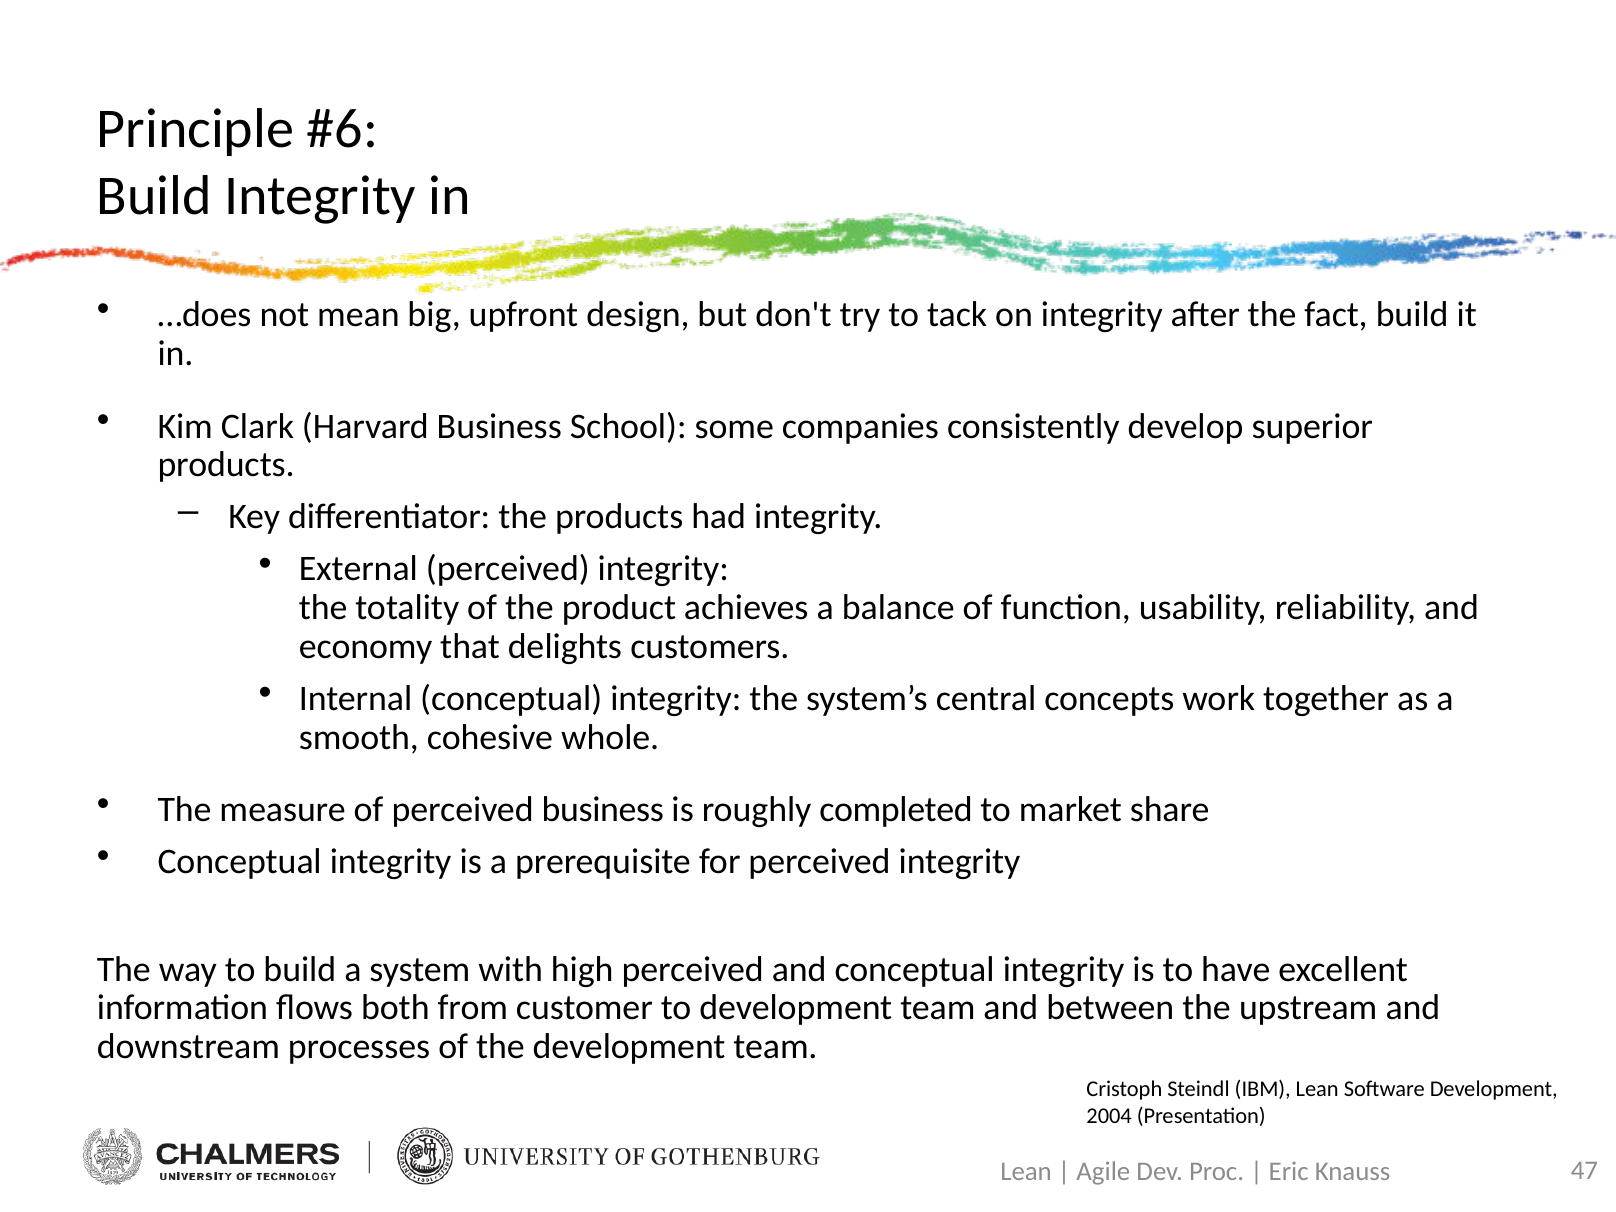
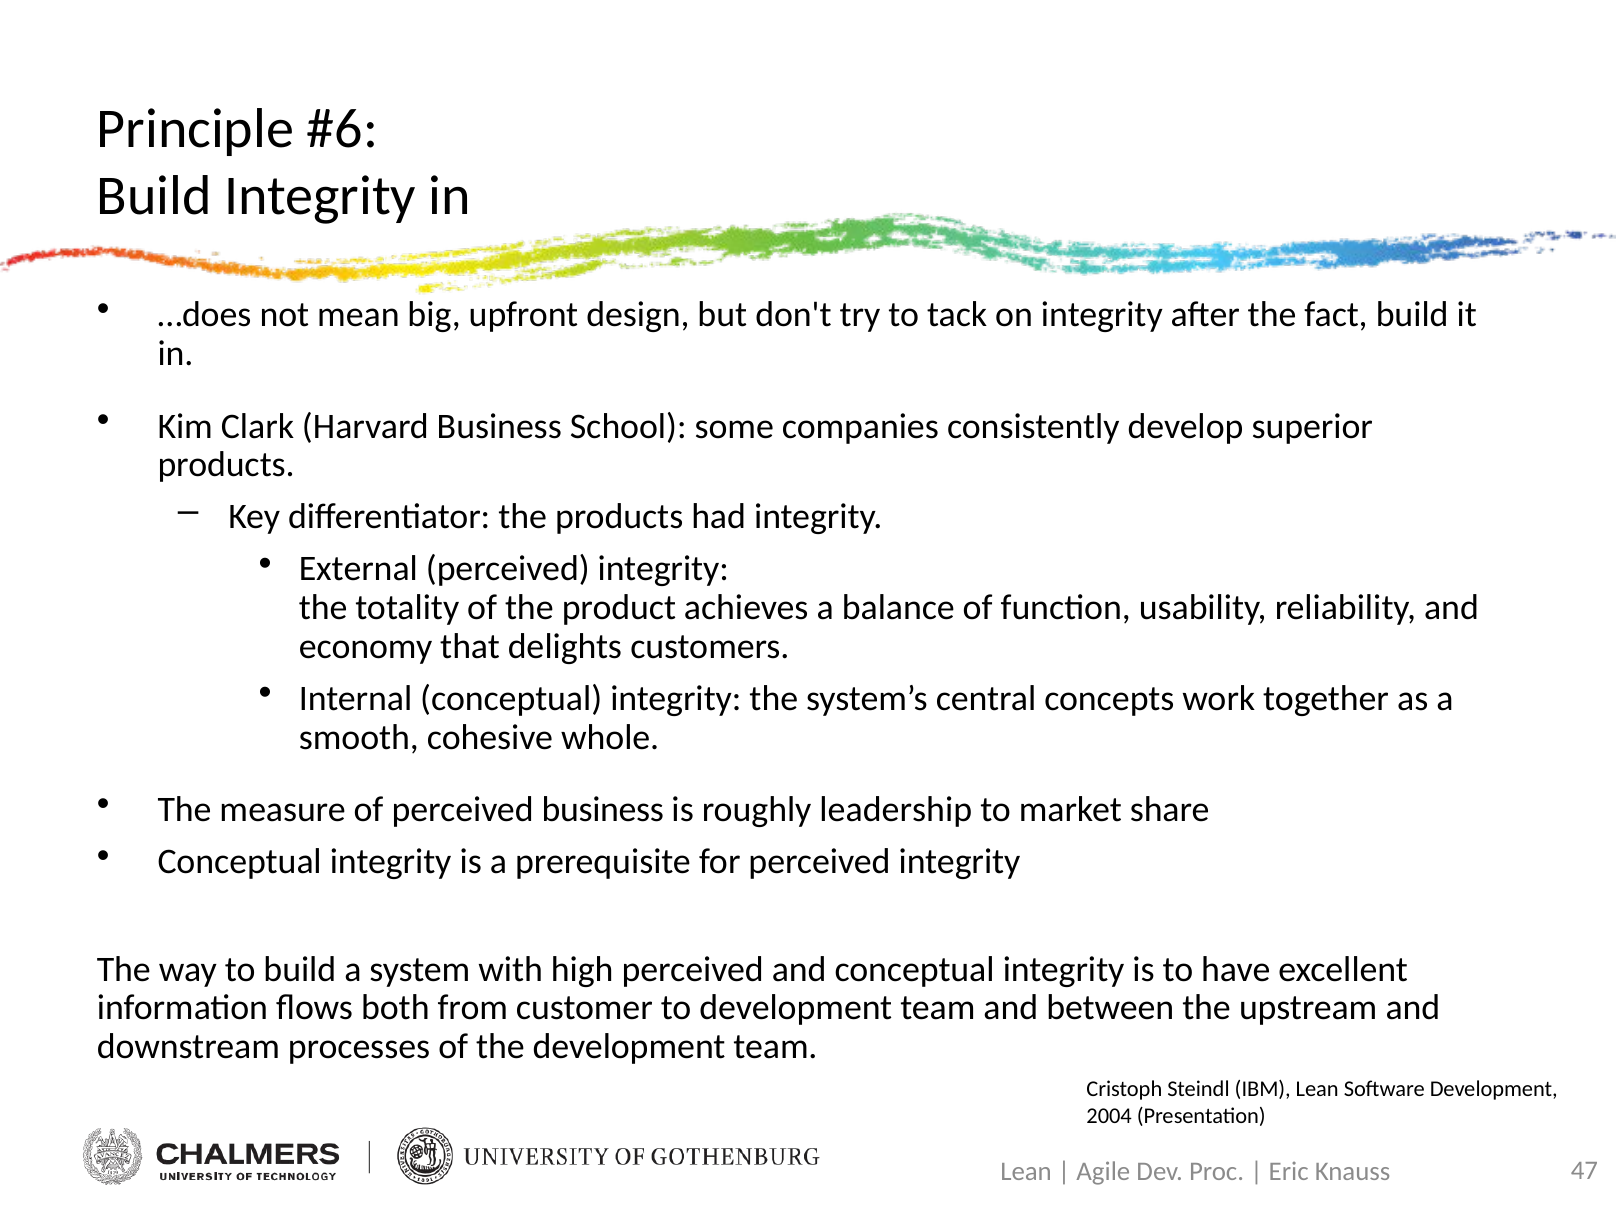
completed: completed -> leadership
